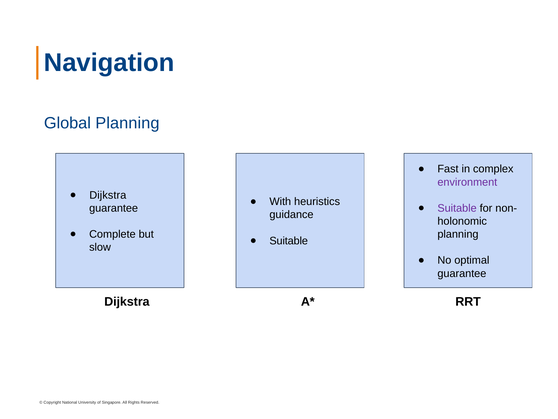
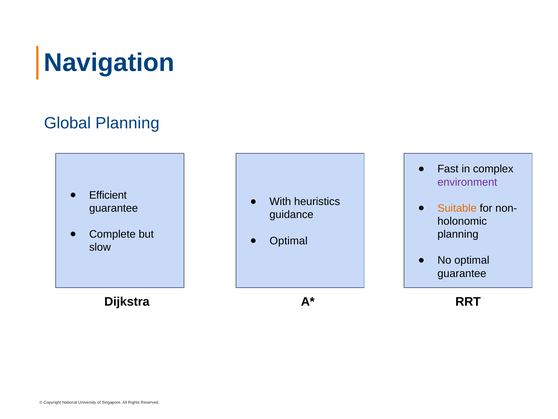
Dijkstra at (108, 195): Dijkstra -> Efficient
Suitable at (457, 208) colour: purple -> orange
Suitable at (289, 241): Suitable -> Optimal
